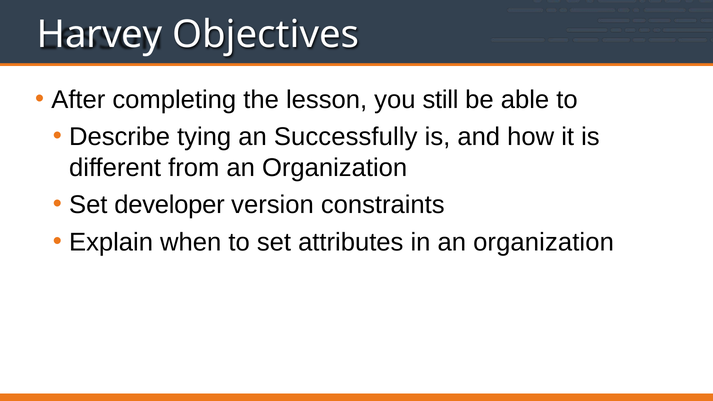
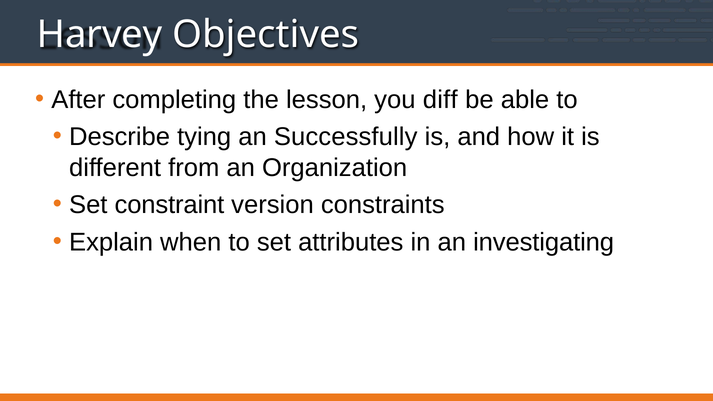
still: still -> diff
developer: developer -> constraint
in an organization: organization -> investigating
